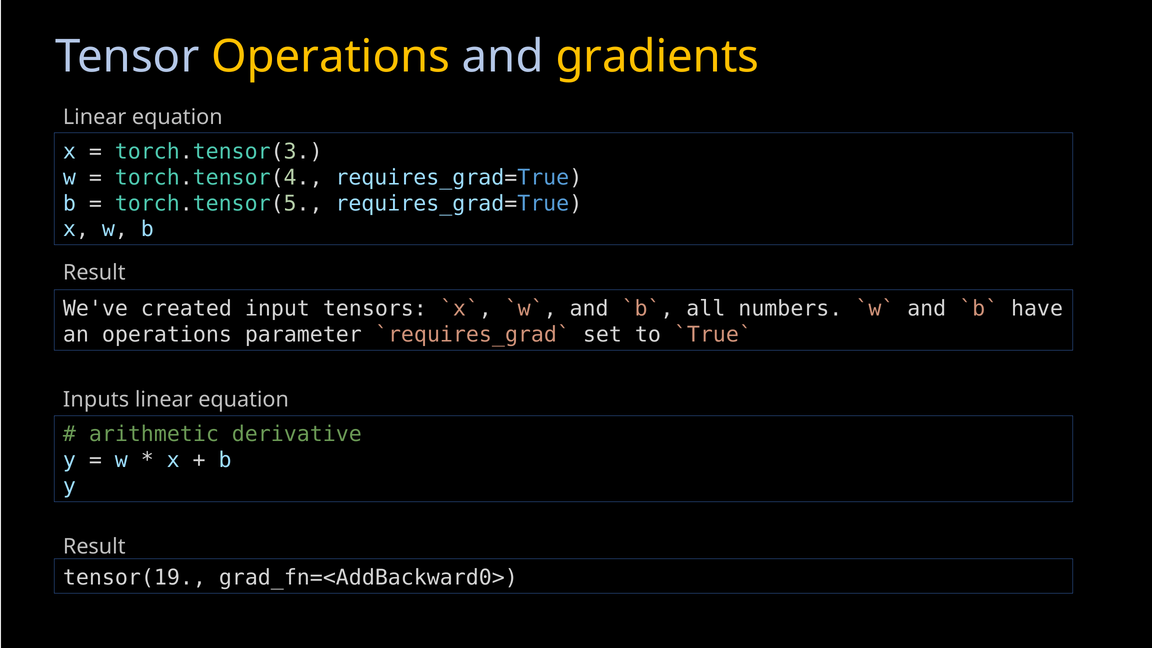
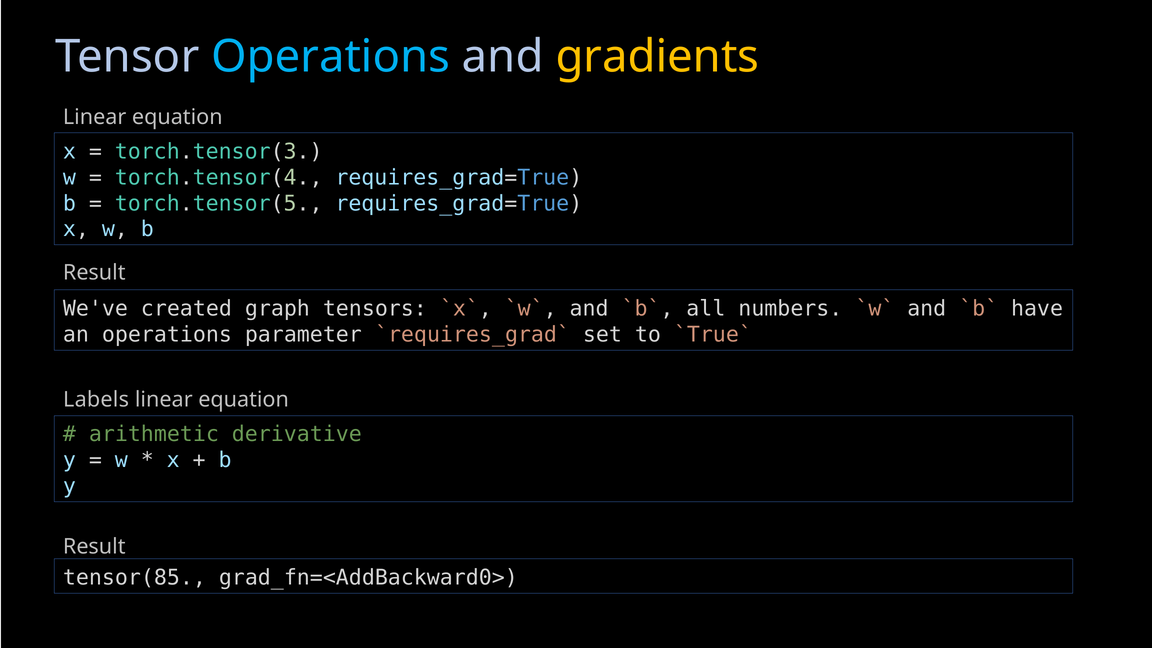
Operations at (331, 57) colour: yellow -> light blue
input: input -> graph
Inputs: Inputs -> Labels
tensor(19: tensor(19 -> tensor(85
